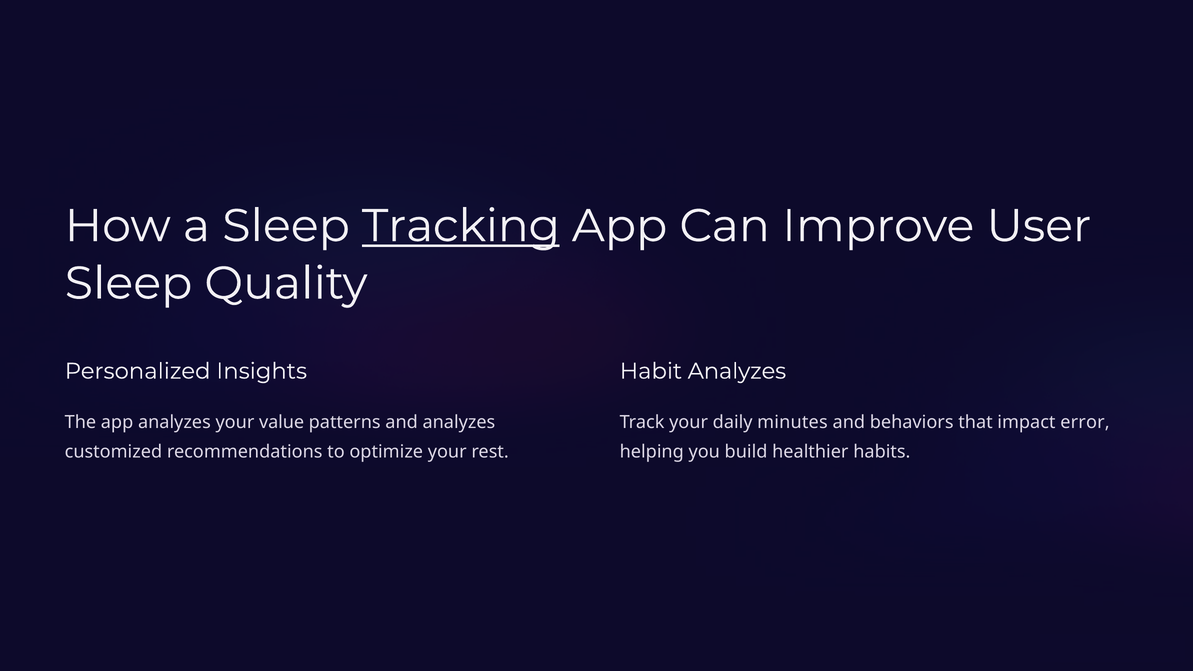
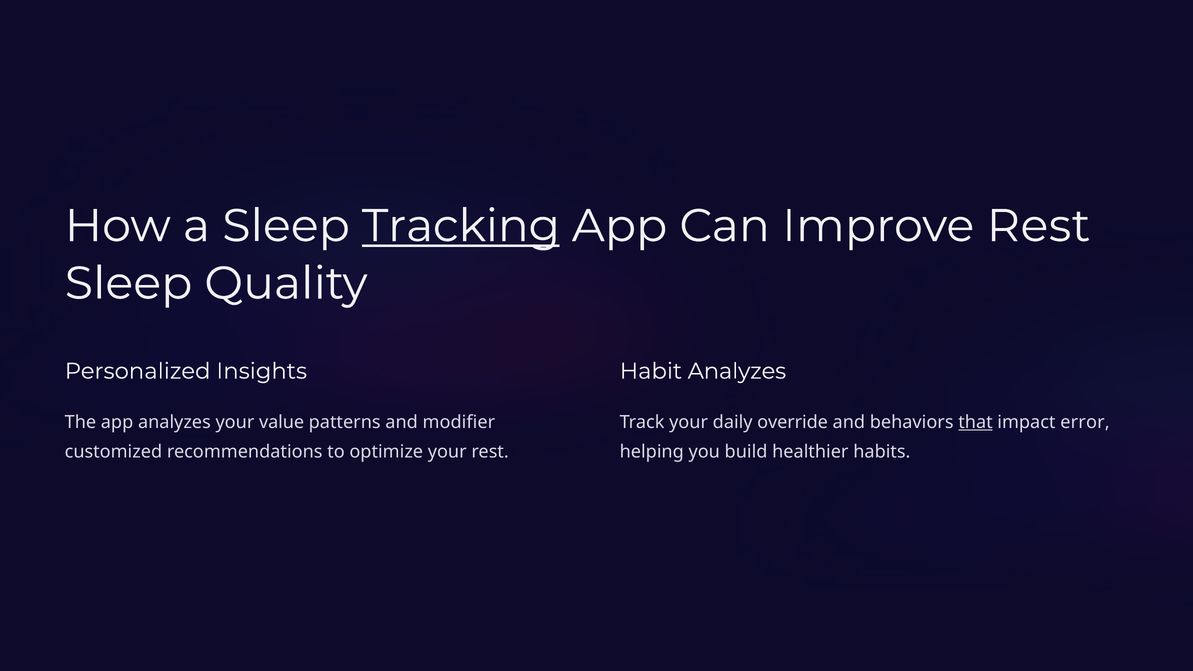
Improve User: User -> Rest
and analyzes: analyzes -> modifier
minutes: minutes -> override
that underline: none -> present
